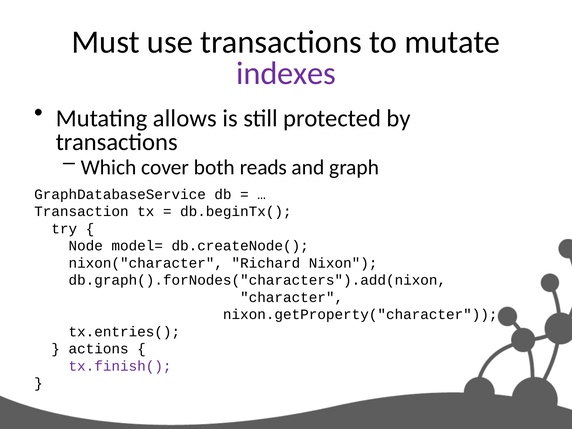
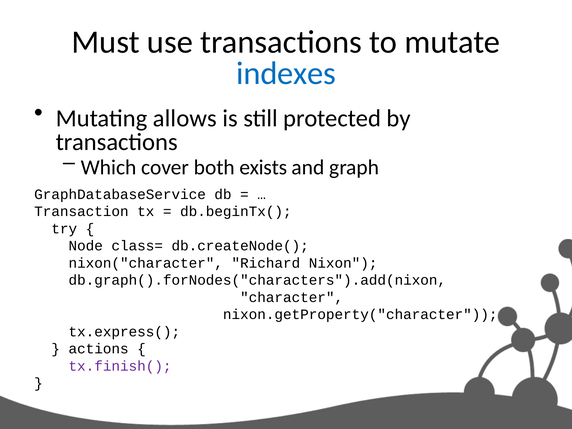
indexes colour: purple -> blue
reads: reads -> exists
model=: model= -> class=
tx.entries(: tx.entries( -> tx.express(
